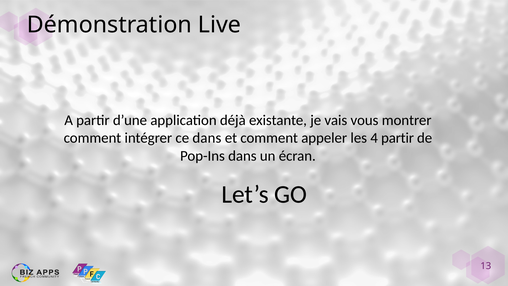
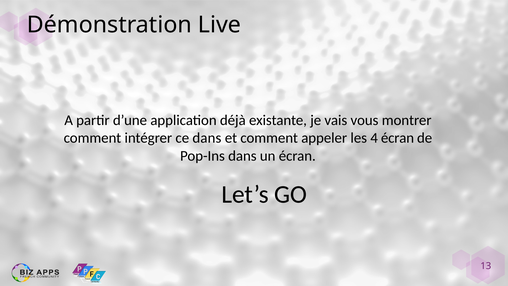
4 partir: partir -> écran
